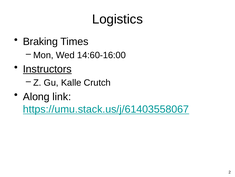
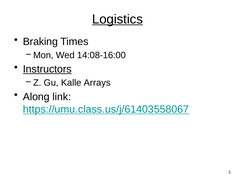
Logistics underline: none -> present
14:60-16:00: 14:60-16:00 -> 14:08-16:00
Crutch: Crutch -> Arrays
https://umu.stack.us/j/61403558067: https://umu.stack.us/j/61403558067 -> https://umu.class.us/j/61403558067
